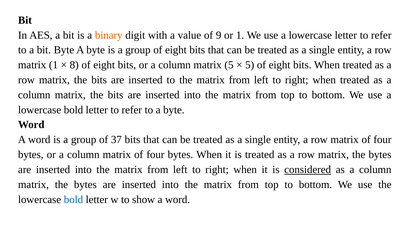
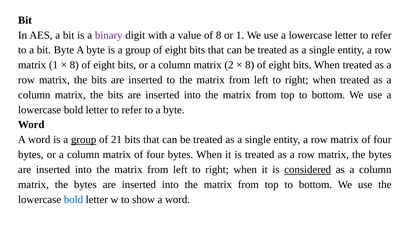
binary colour: orange -> purple
of 9: 9 -> 8
matrix 5: 5 -> 2
5 at (250, 65): 5 -> 8
group at (84, 139) underline: none -> present
37: 37 -> 21
